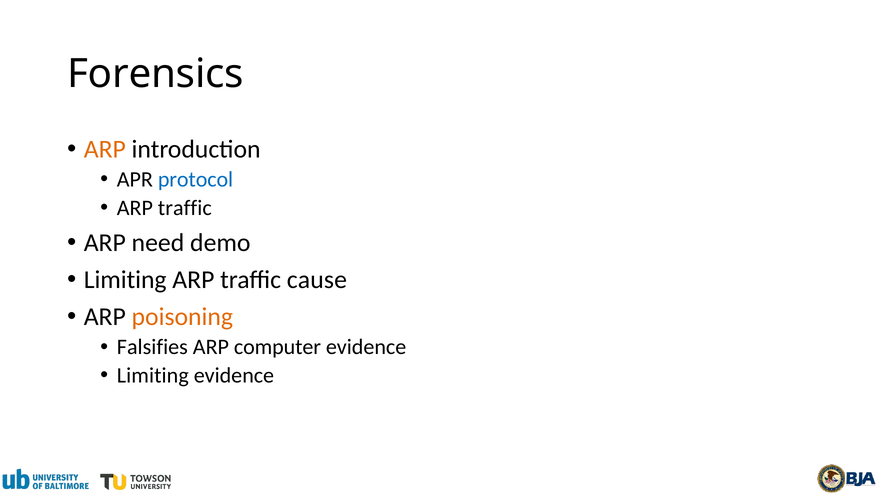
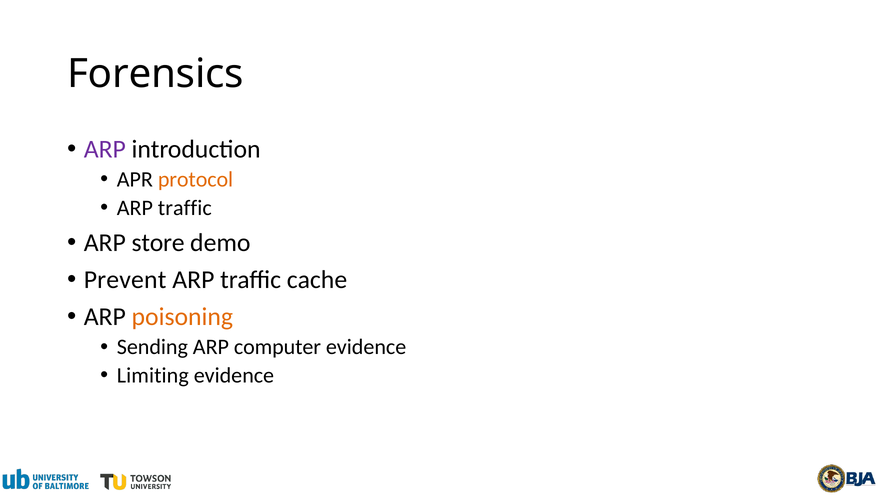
ARP at (105, 149) colour: orange -> purple
protocol colour: blue -> orange
need: need -> store
Limiting at (125, 280): Limiting -> Prevent
cause: cause -> cache
Falsifies: Falsifies -> Sending
